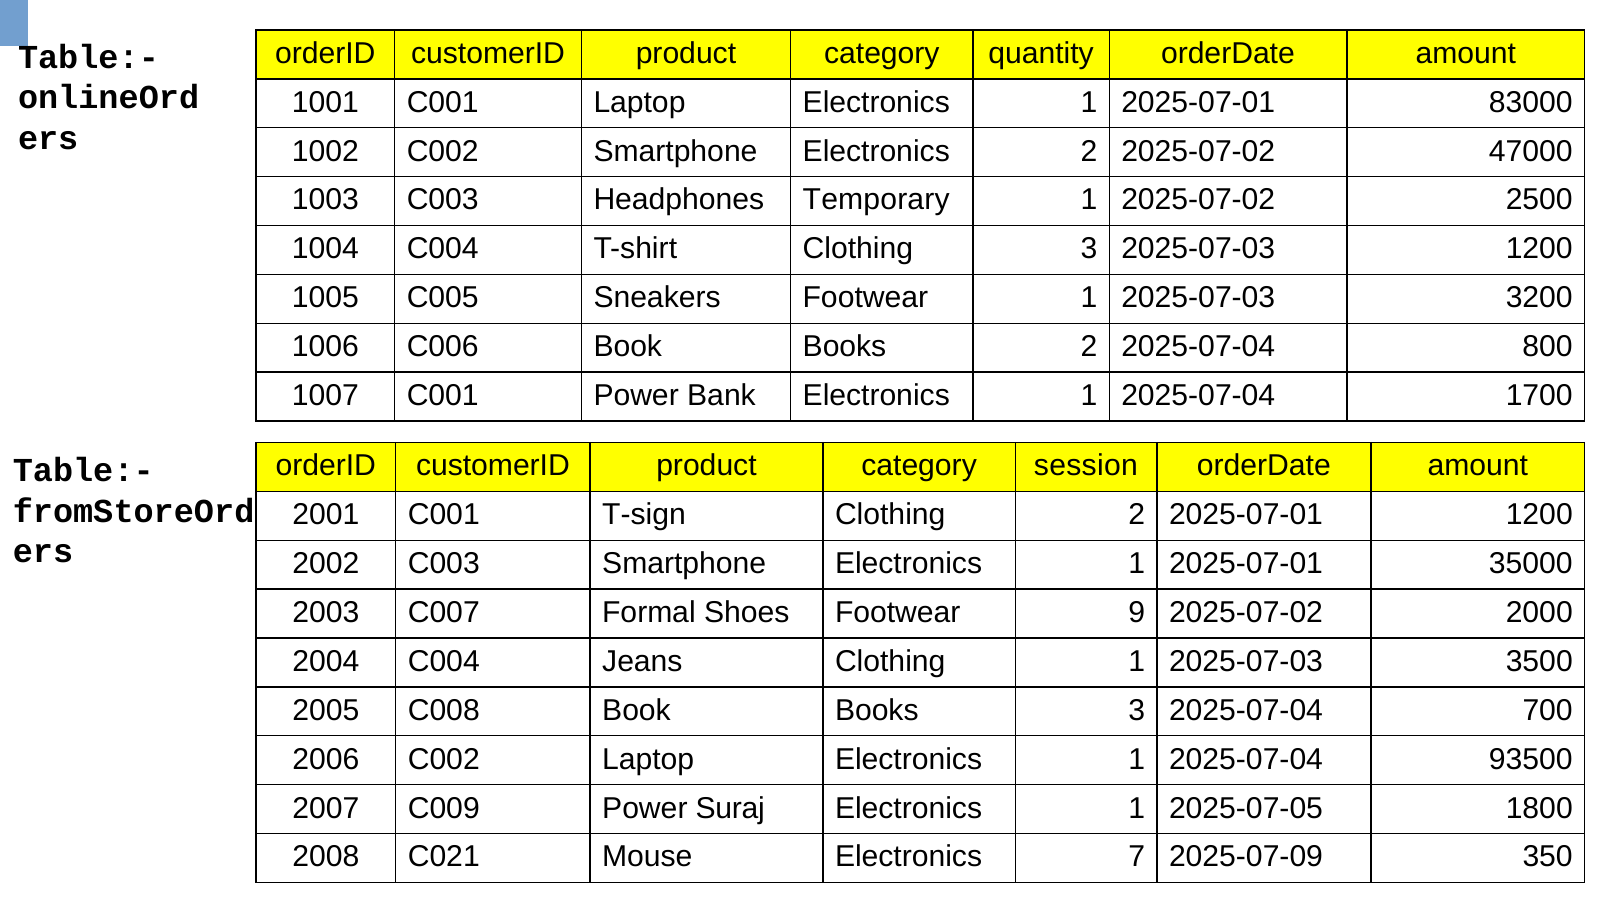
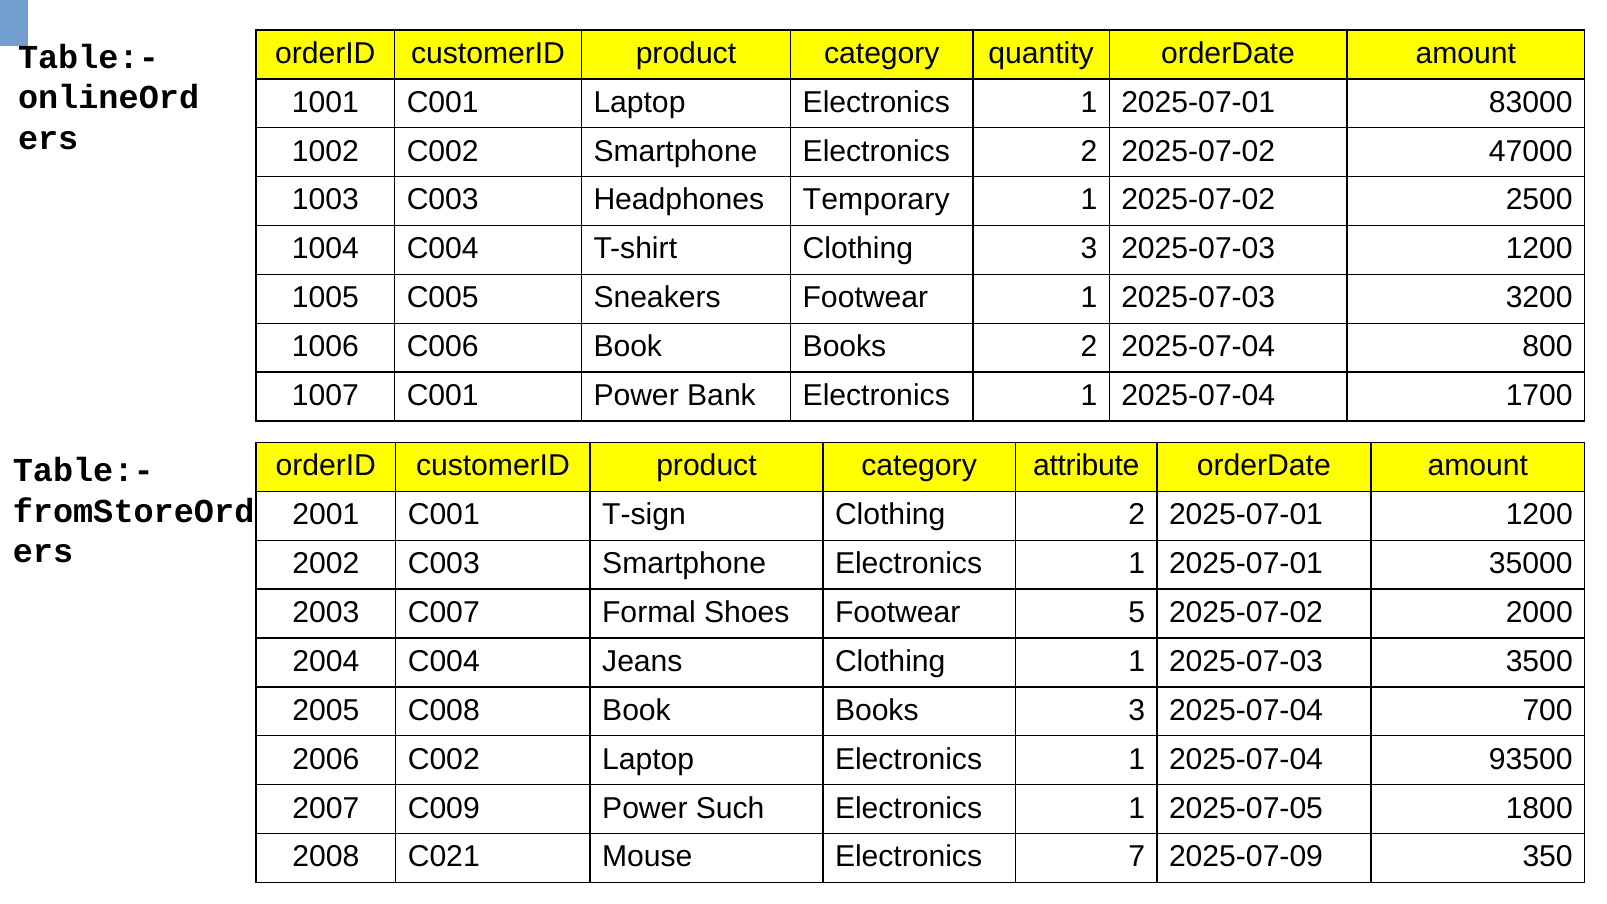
session: session -> attribute
9: 9 -> 5
Suraj: Suraj -> Such
